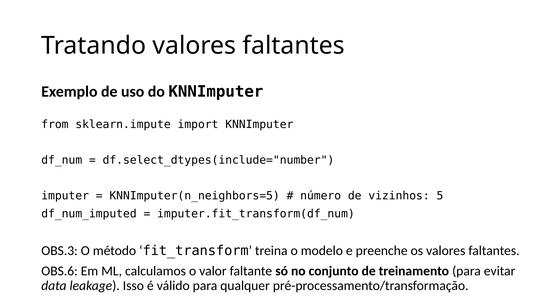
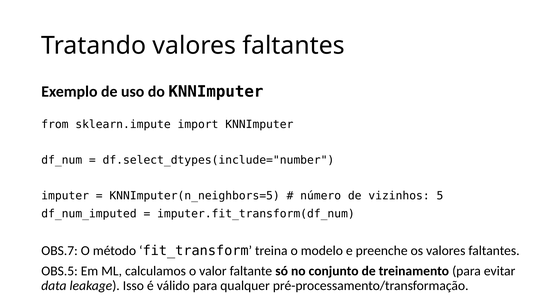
OBS.3: OBS.3 -> OBS.7
OBS.6: OBS.6 -> OBS.5
